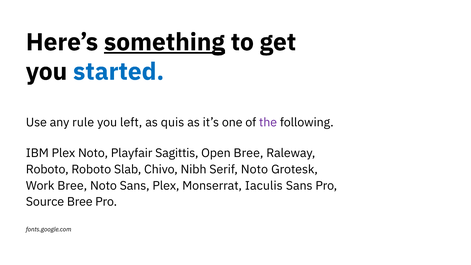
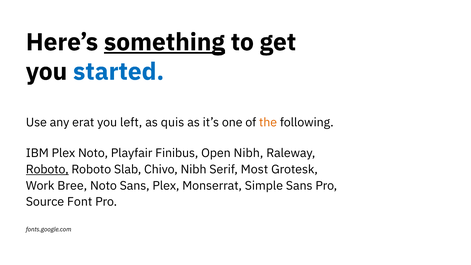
rule: rule -> erat
the colour: purple -> orange
Sagittis: Sagittis -> Finibus
Open Bree: Bree -> Nibh
Roboto at (47, 169) underline: none -> present
Serif Noto: Noto -> Most
Iaculis: Iaculis -> Simple
Source Bree: Bree -> Font
